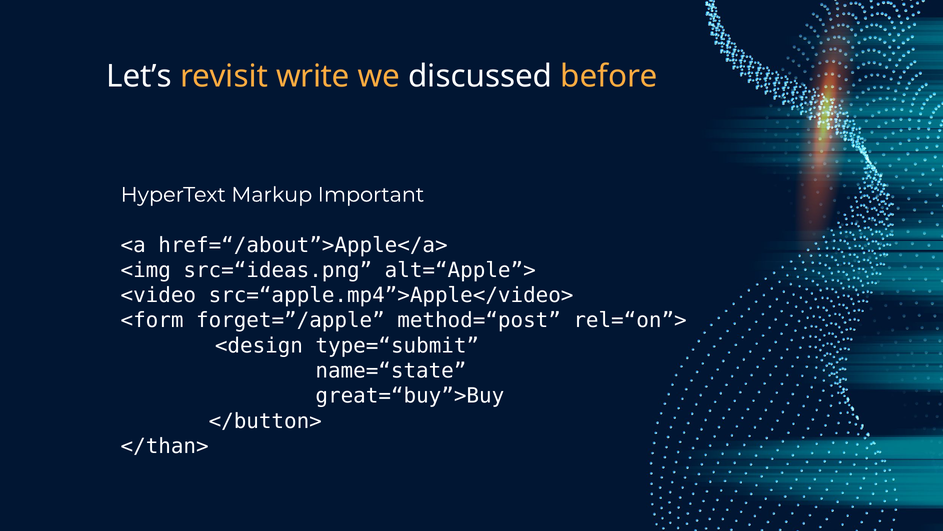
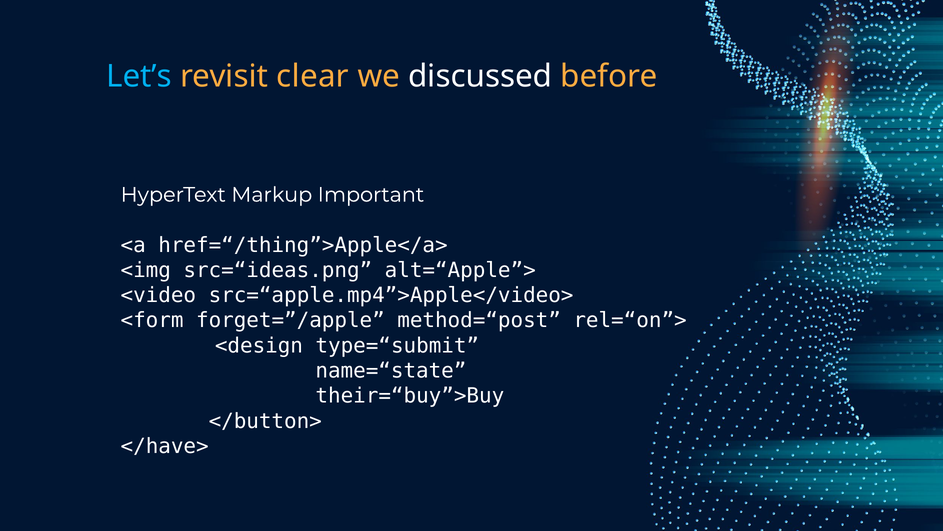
Let’s colour: white -> light blue
write: write -> clear
href=“/about”>Apple</a>: href=“/about”>Apple</a> -> href=“/thing”>Apple</a>
great=“buy”>Buy: great=“buy”>Buy -> their=“buy”>Buy
</than>: </than> -> </have>
